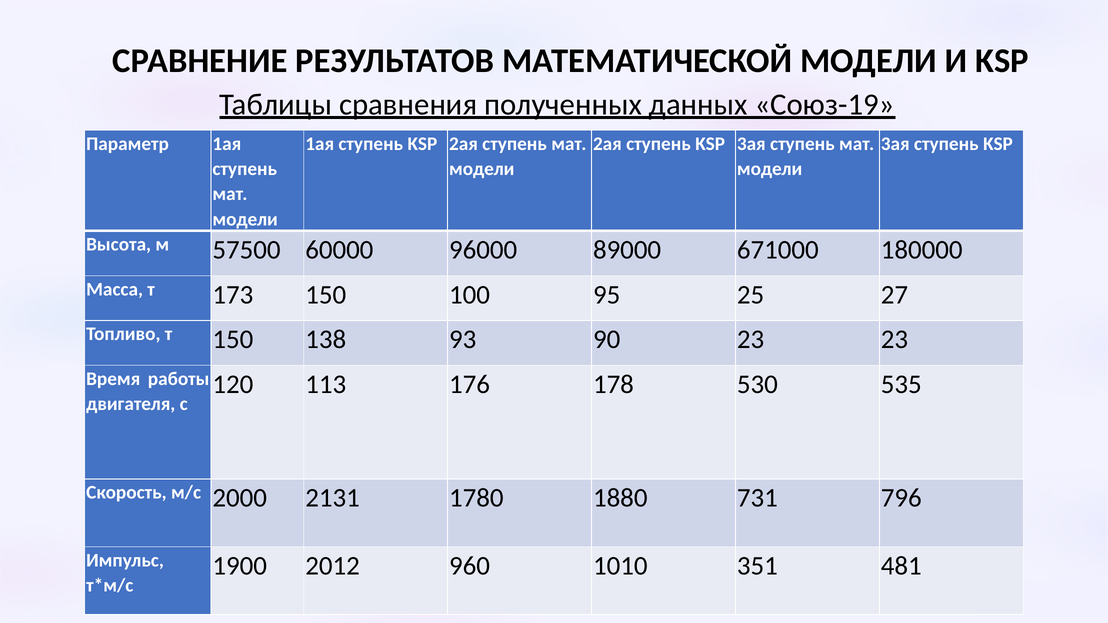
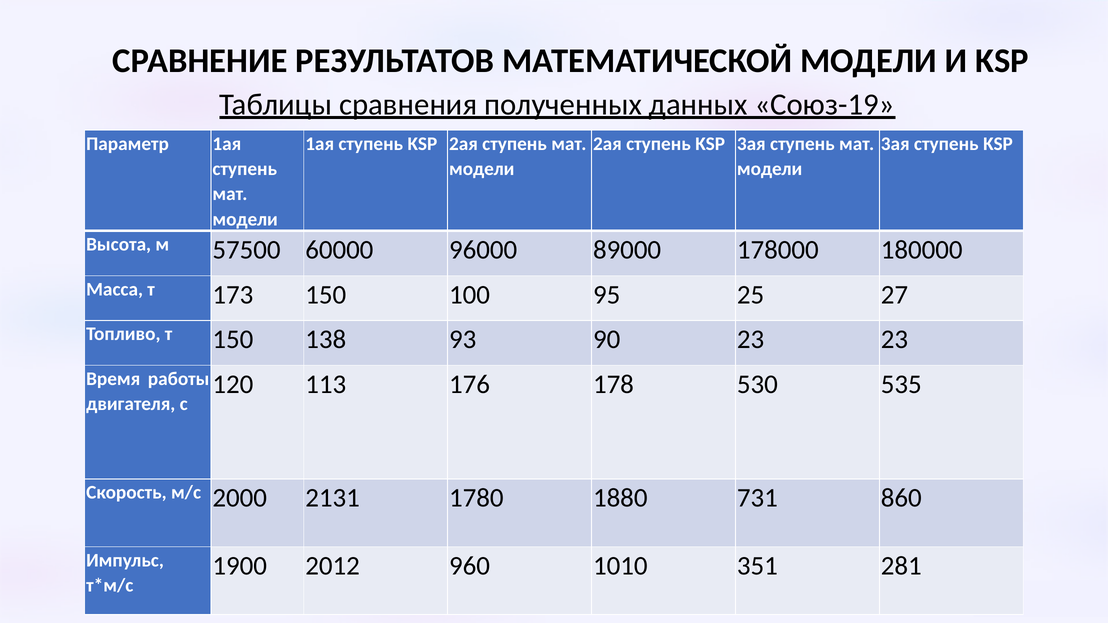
671000: 671000 -> 178000
796: 796 -> 860
481: 481 -> 281
